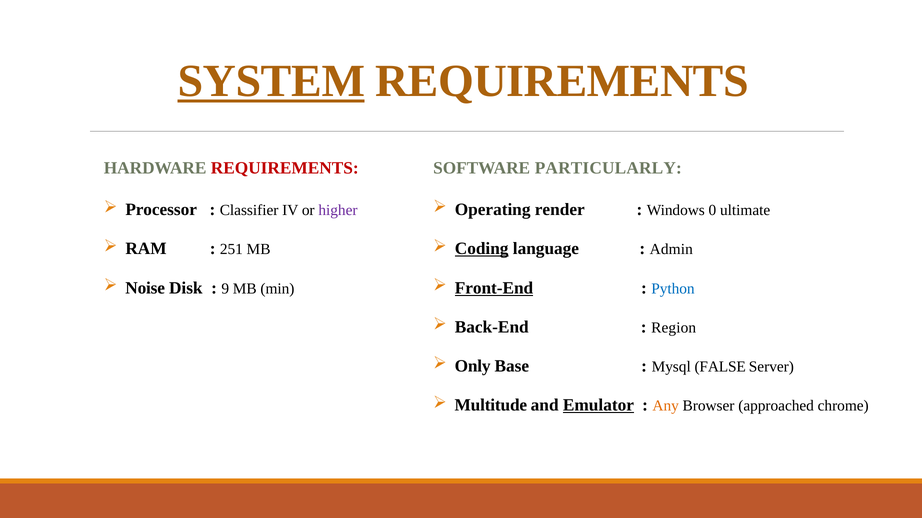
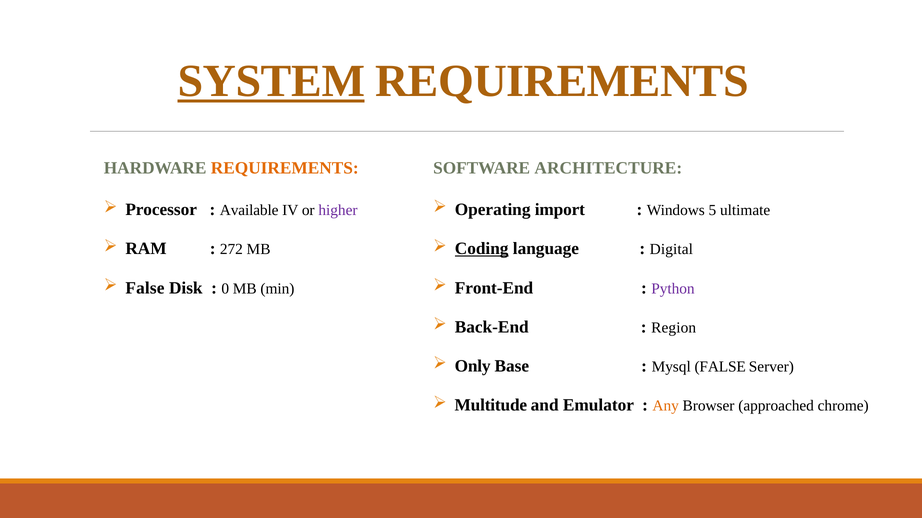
PARTICULARLY: PARTICULARLY -> ARCHITECTURE
REQUIREMENTS at (285, 168) colour: red -> orange
Classifier: Classifier -> Available
render: render -> import
0: 0 -> 5
251: 251 -> 272
Admin: Admin -> Digital
Noise at (145, 288): Noise -> False
9: 9 -> 0
Front-End underline: present -> none
Python colour: blue -> purple
Emulator underline: present -> none
